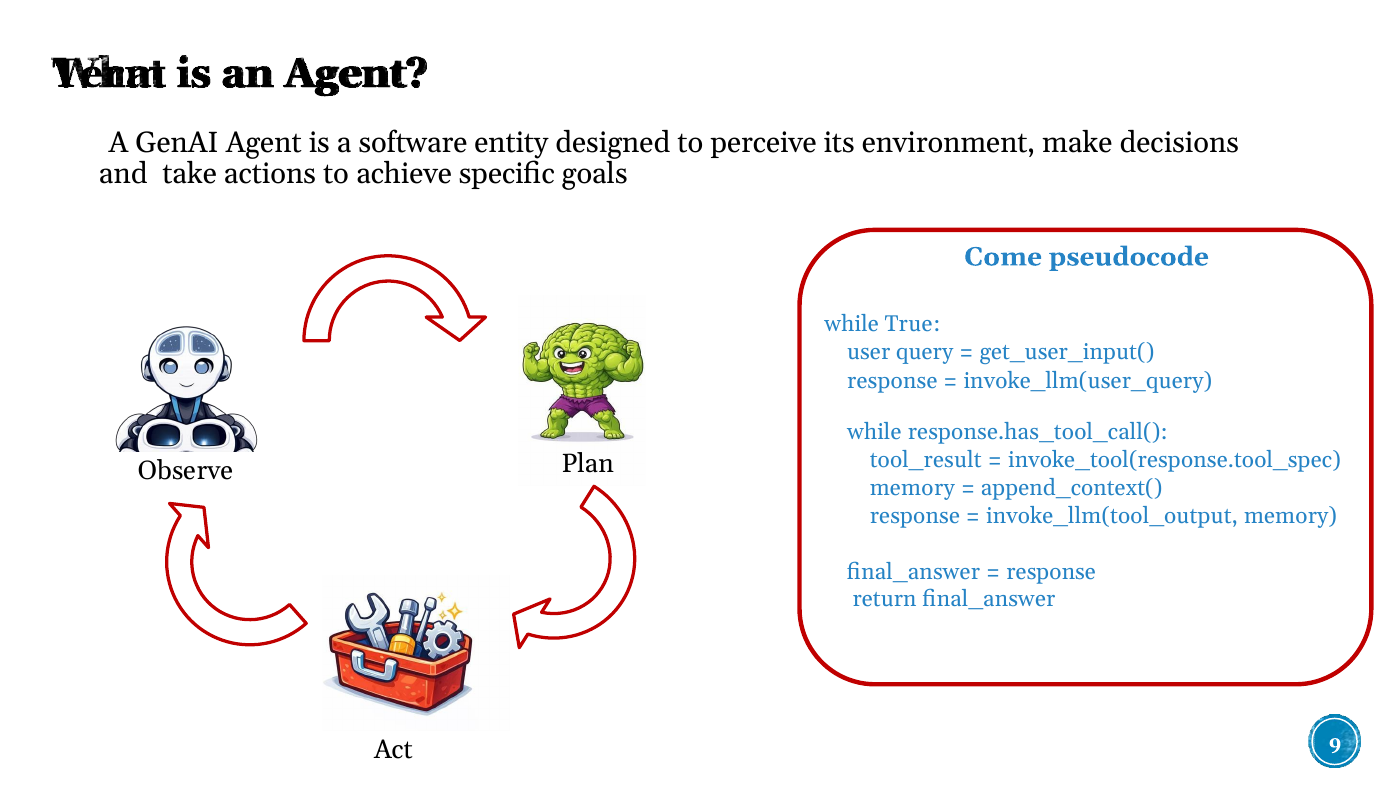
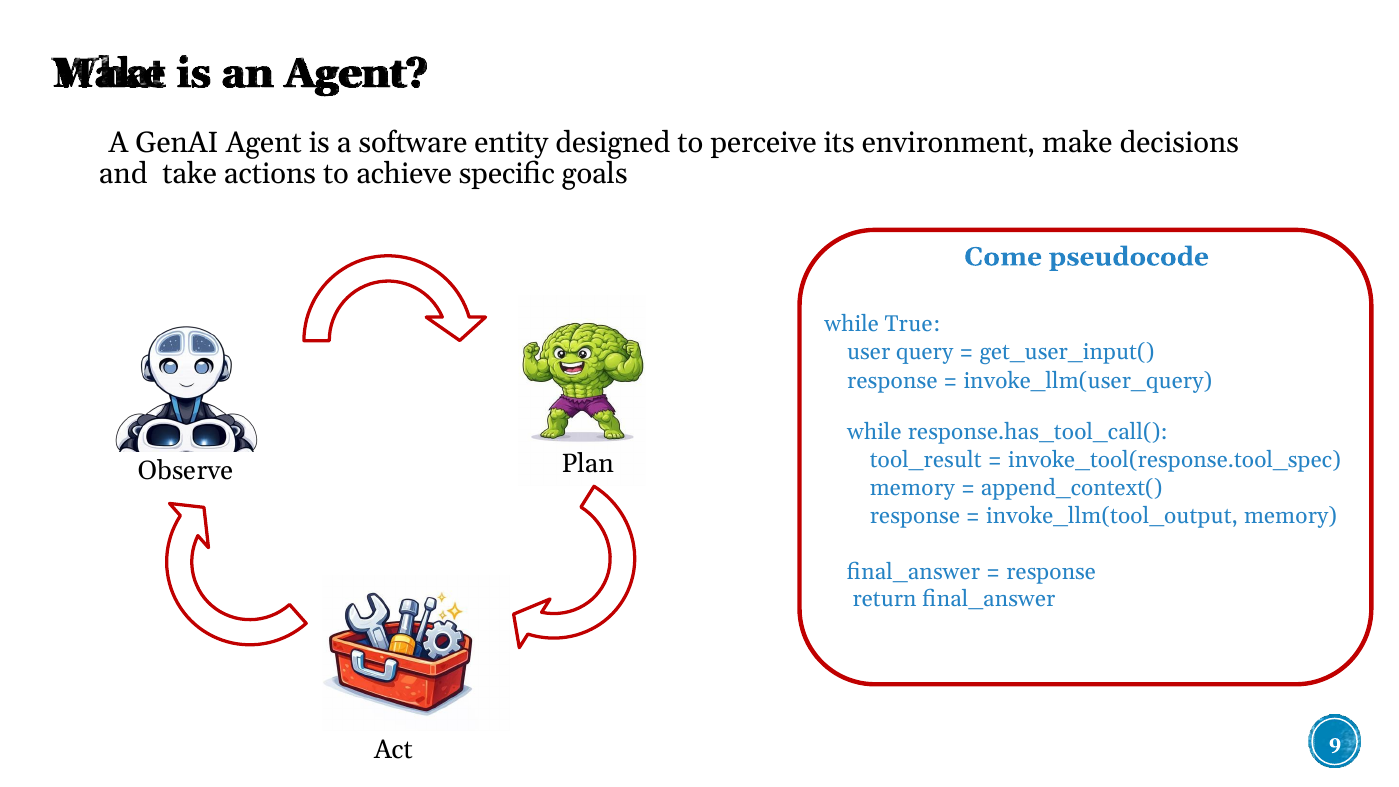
Term at (109, 73): Term -> Make
